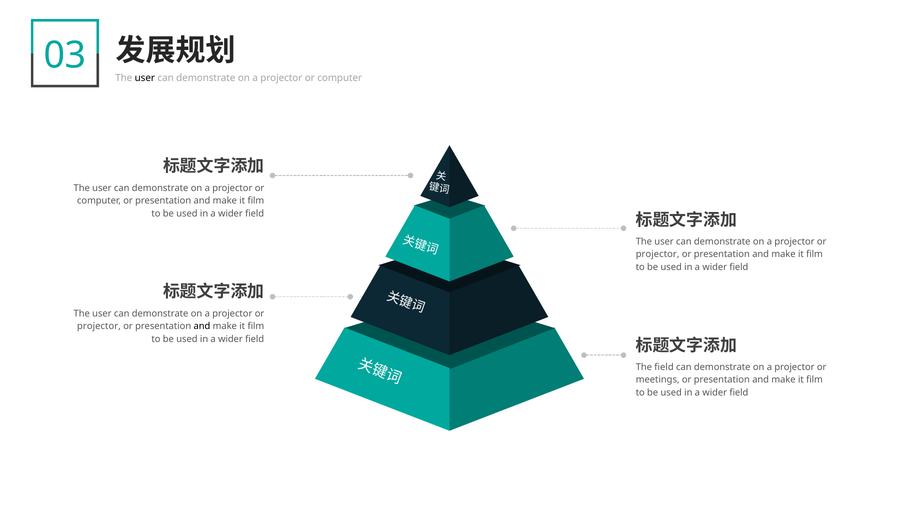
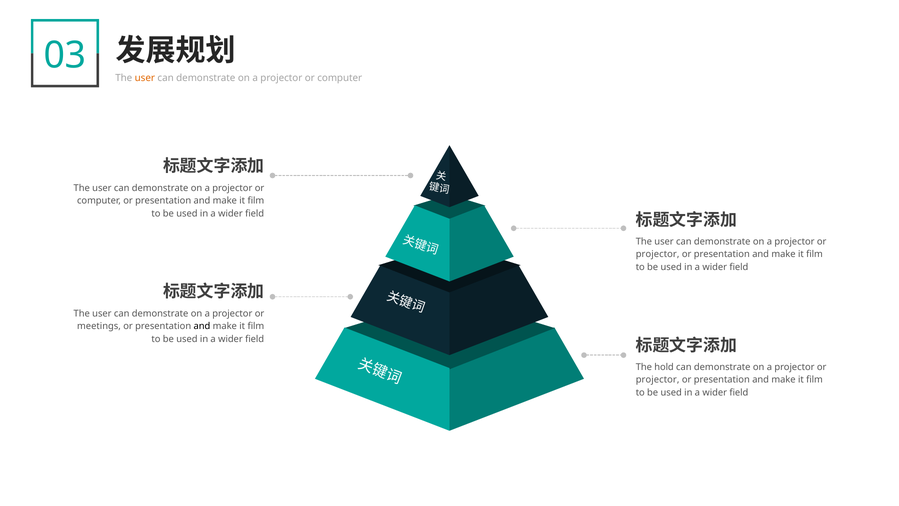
user at (145, 78) colour: black -> orange
projector at (99, 326): projector -> meetings
The field: field -> hold
meetings at (658, 380): meetings -> projector
